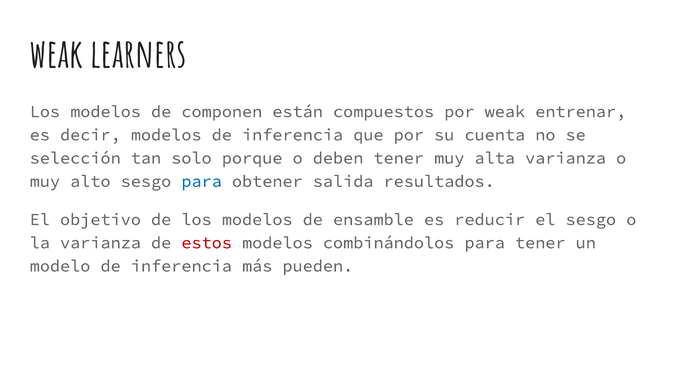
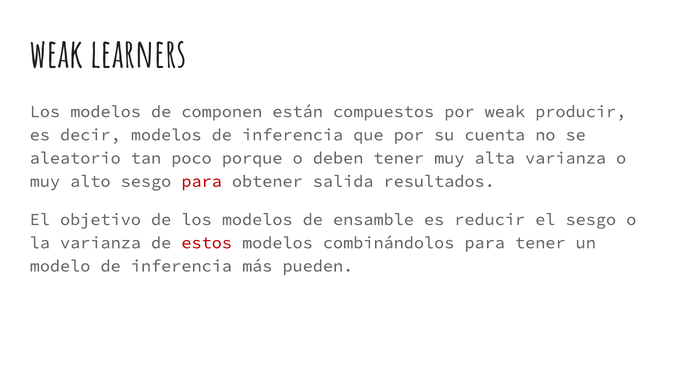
entrenar: entrenar -> producir
selección: selección -> aleatorio
solo: solo -> poco
para at (202, 181) colour: blue -> red
